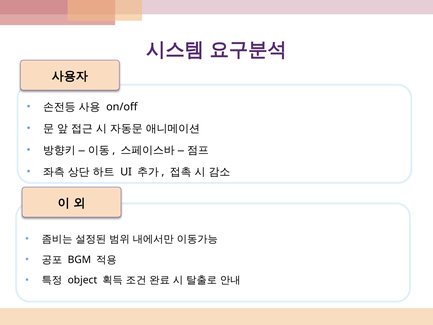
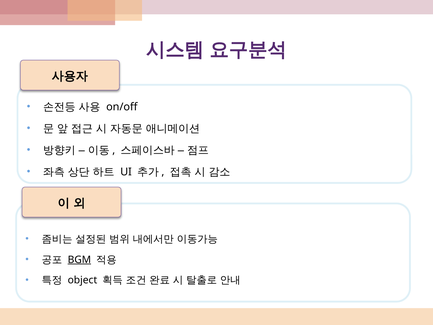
BGM underline: none -> present
